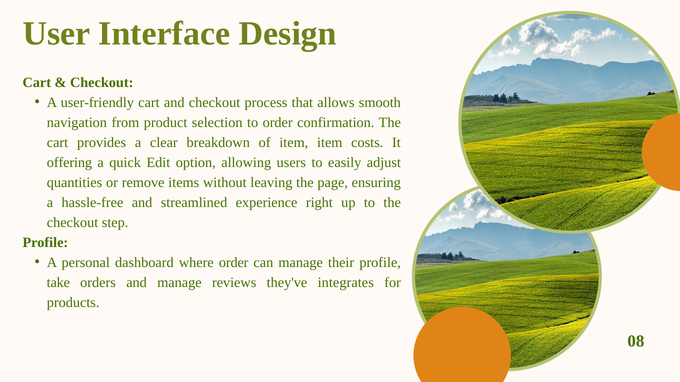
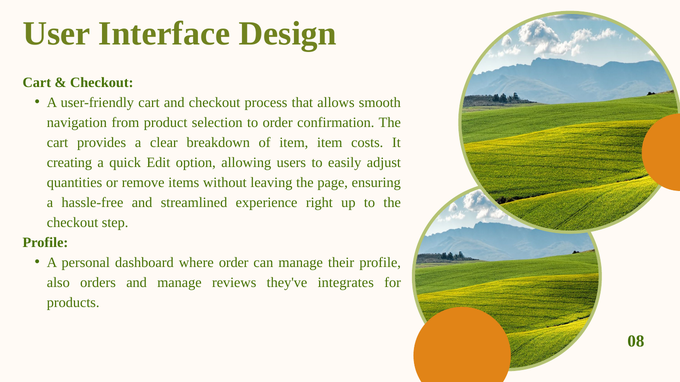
offering: offering -> creating
take: take -> also
